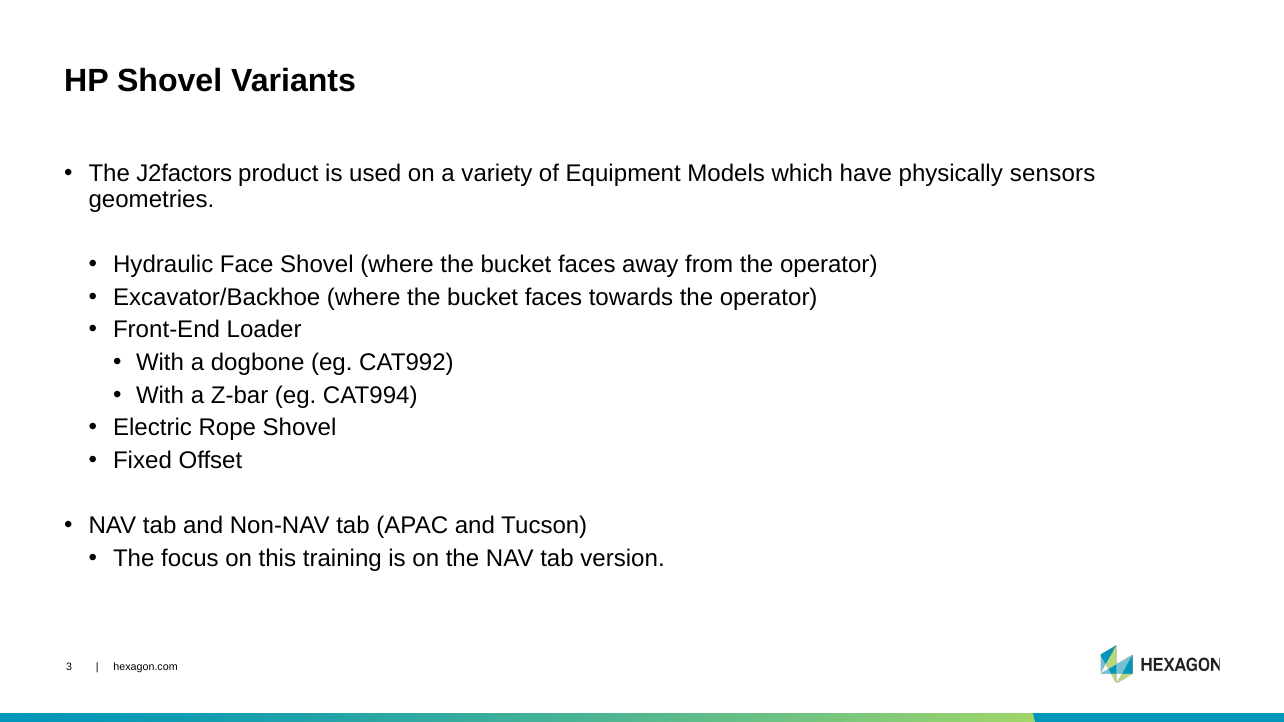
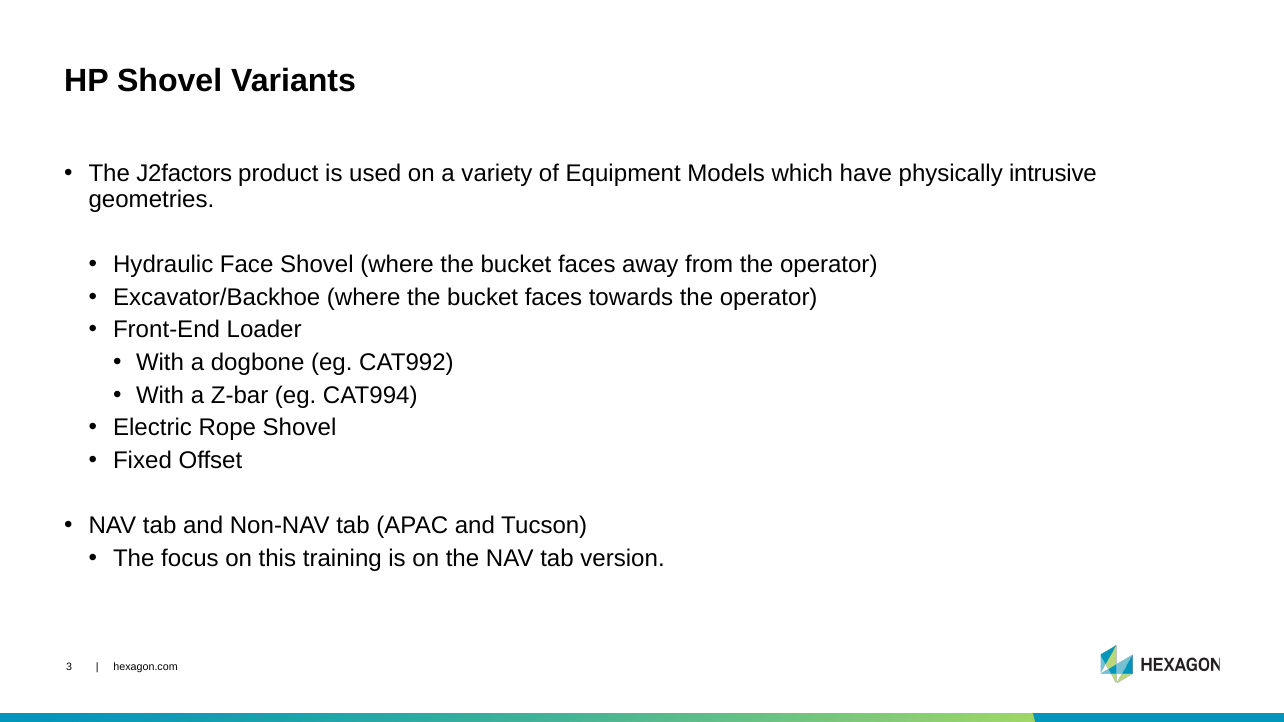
sensors: sensors -> intrusive
